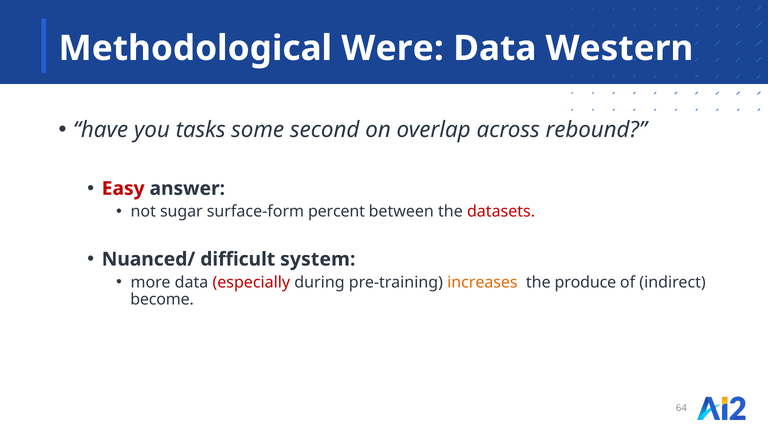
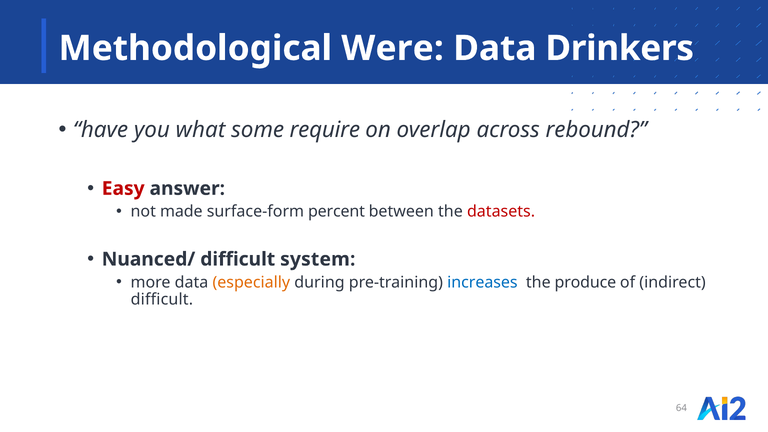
Western: Western -> Drinkers
tasks: tasks -> what
second: second -> require
sugar: sugar -> made
especially colour: red -> orange
increases colour: orange -> blue
become at (162, 300): become -> difficult
